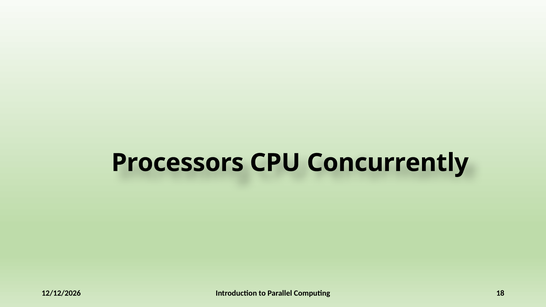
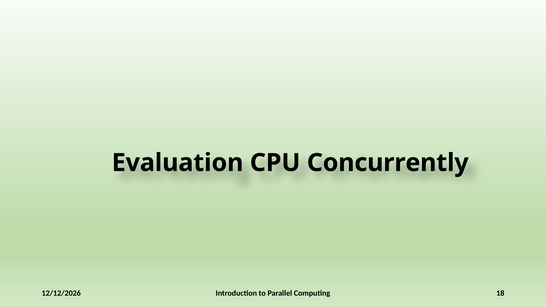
Processors: Processors -> Evaluation
